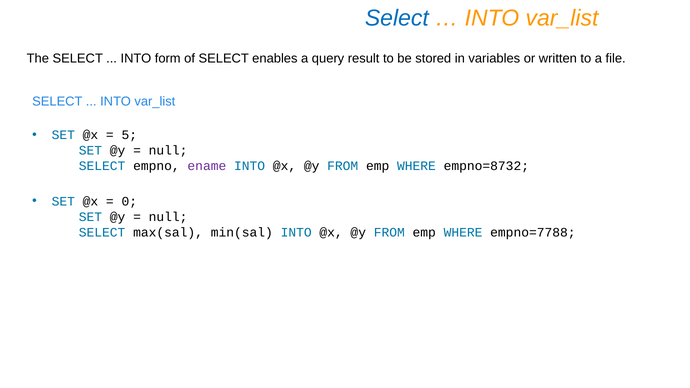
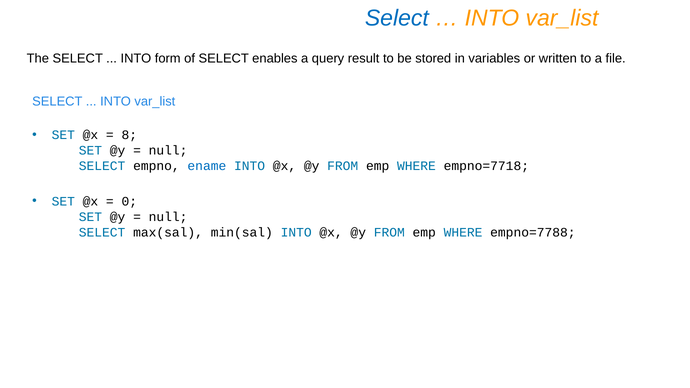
5: 5 -> 8
ename colour: purple -> blue
empno=8732: empno=8732 -> empno=7718
